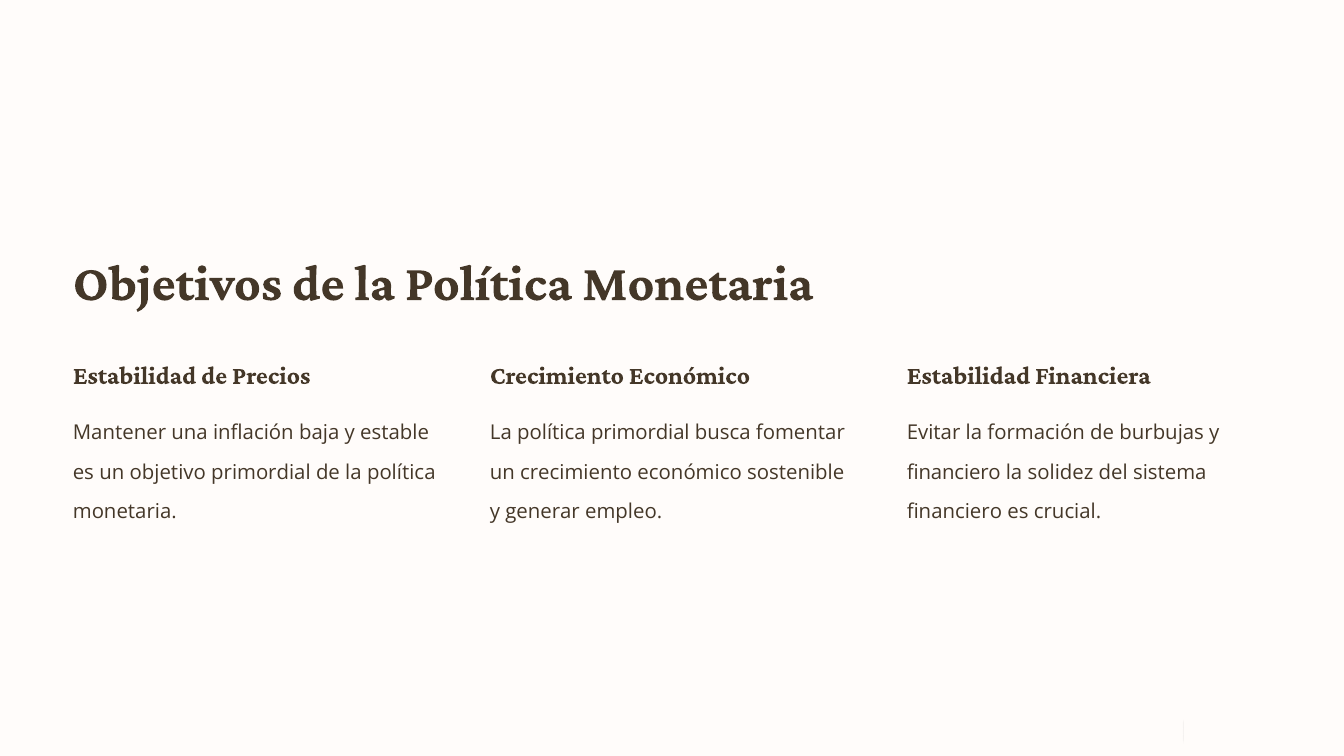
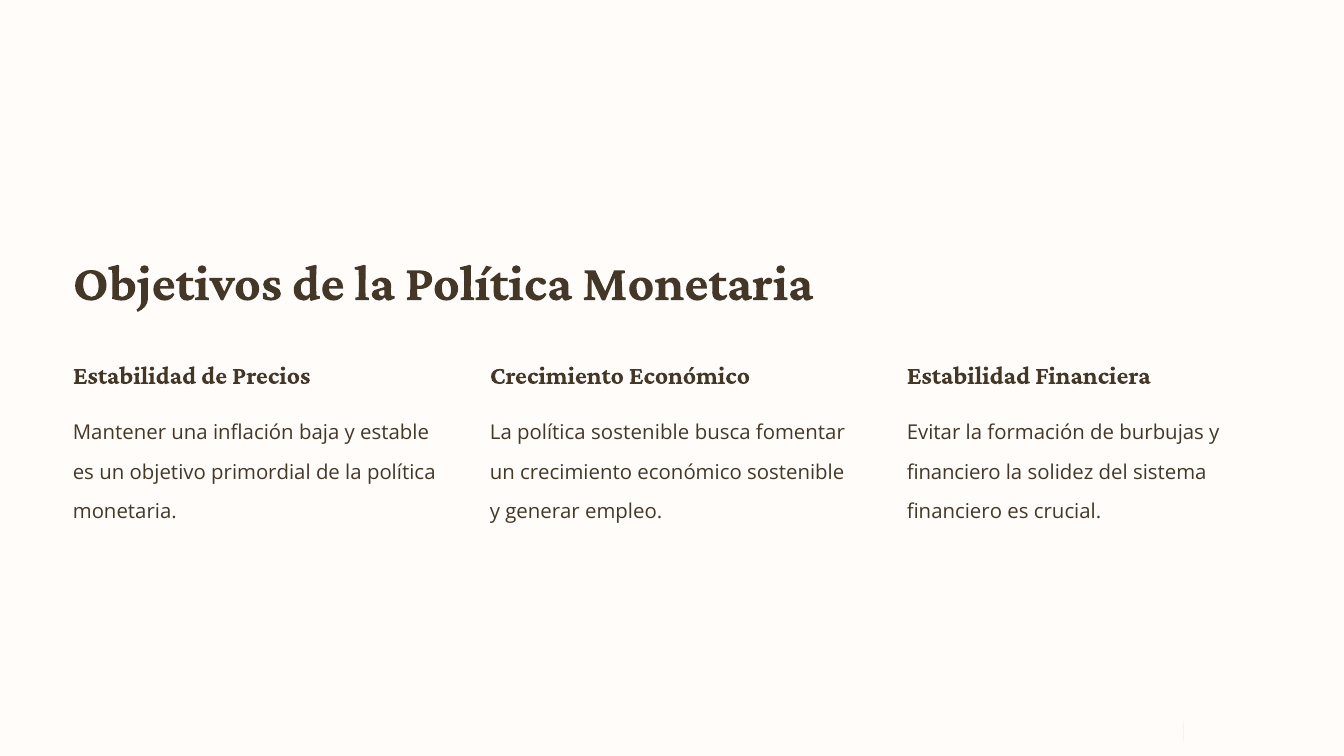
política primordial: primordial -> sostenible
